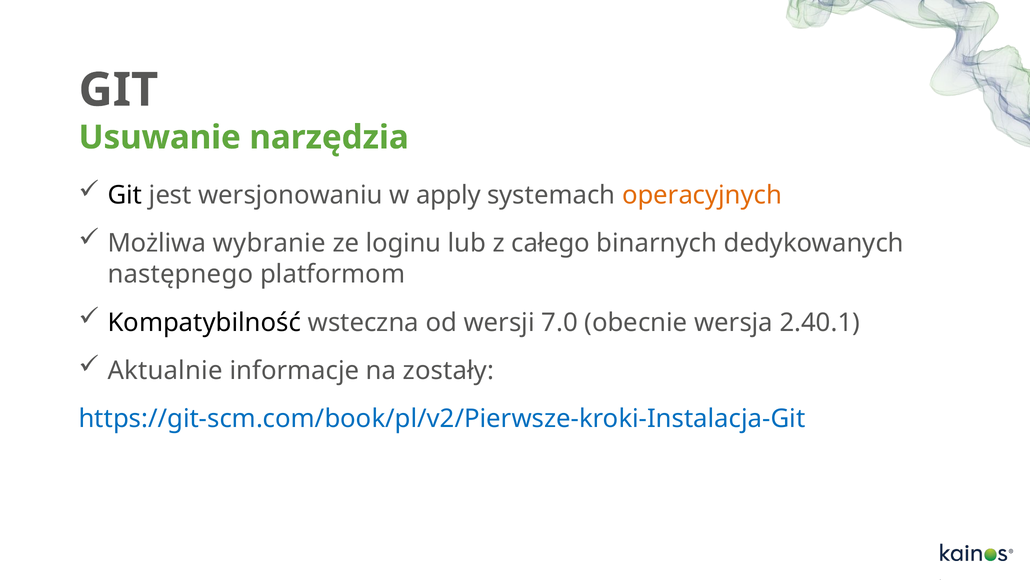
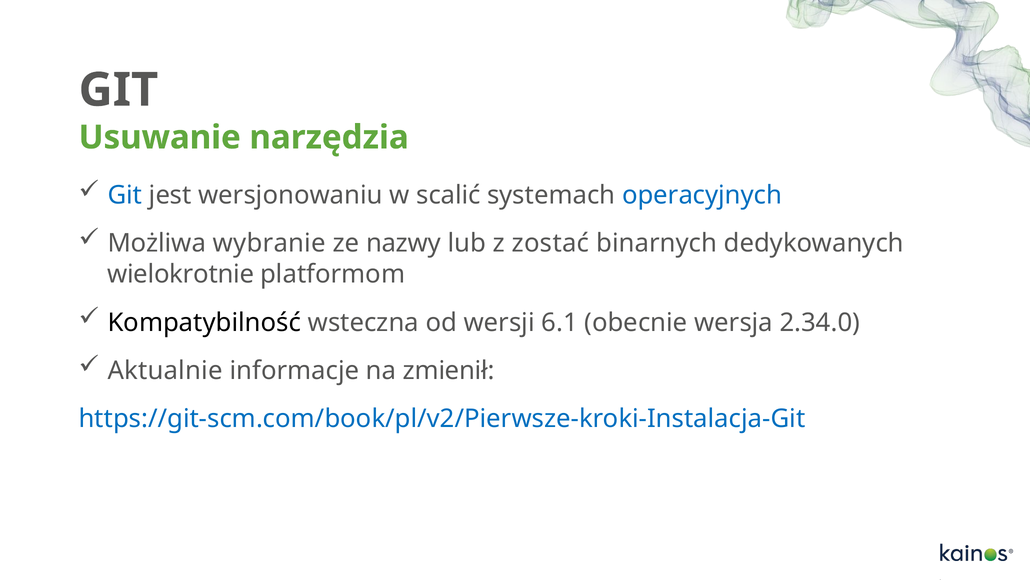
Git at (125, 195) colour: black -> blue
apply: apply -> scalić
operacyjnych colour: orange -> blue
loginu: loginu -> nazwy
całego: całego -> zostać
następnego: następnego -> wielokrotnie
7.0: 7.0 -> 6.1
2.40.1: 2.40.1 -> 2.34.0
zostały: zostały -> zmienił
